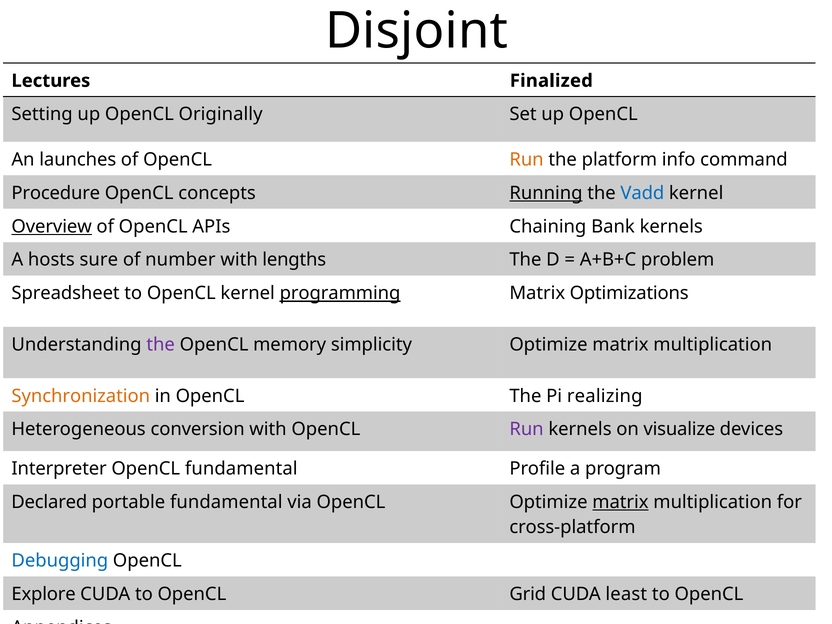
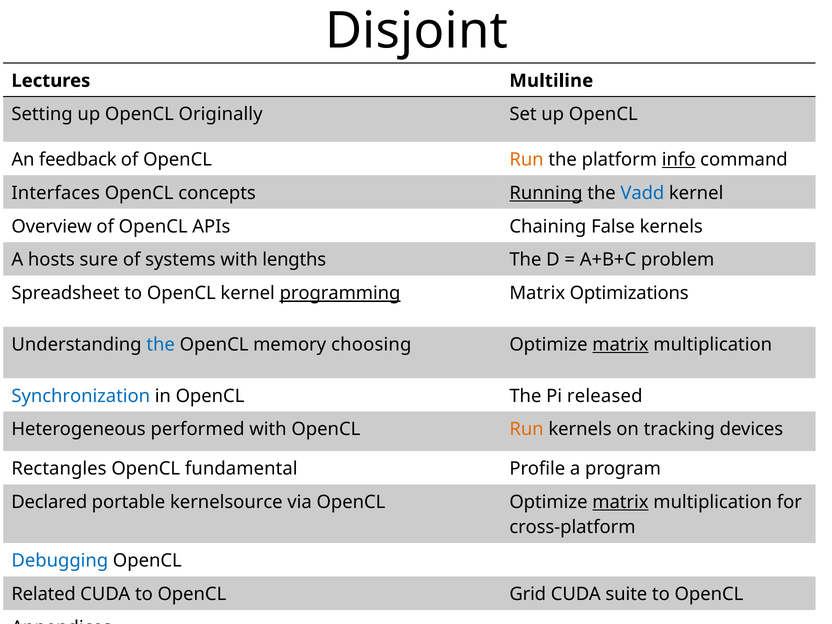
Finalized: Finalized -> Multiline
launches: launches -> feedback
info underline: none -> present
Procedure: Procedure -> Interfaces
Overview underline: present -> none
Bank: Bank -> False
number: number -> systems
the at (161, 345) colour: purple -> blue
simplicity: simplicity -> choosing
matrix at (620, 345) underline: none -> present
Synchronization colour: orange -> blue
realizing: realizing -> released
conversion: conversion -> performed
Run at (527, 429) colour: purple -> orange
visualize: visualize -> tracking
Interpreter: Interpreter -> Rectangles
portable fundamental: fundamental -> kernelsource
Explore: Explore -> Related
least: least -> suite
